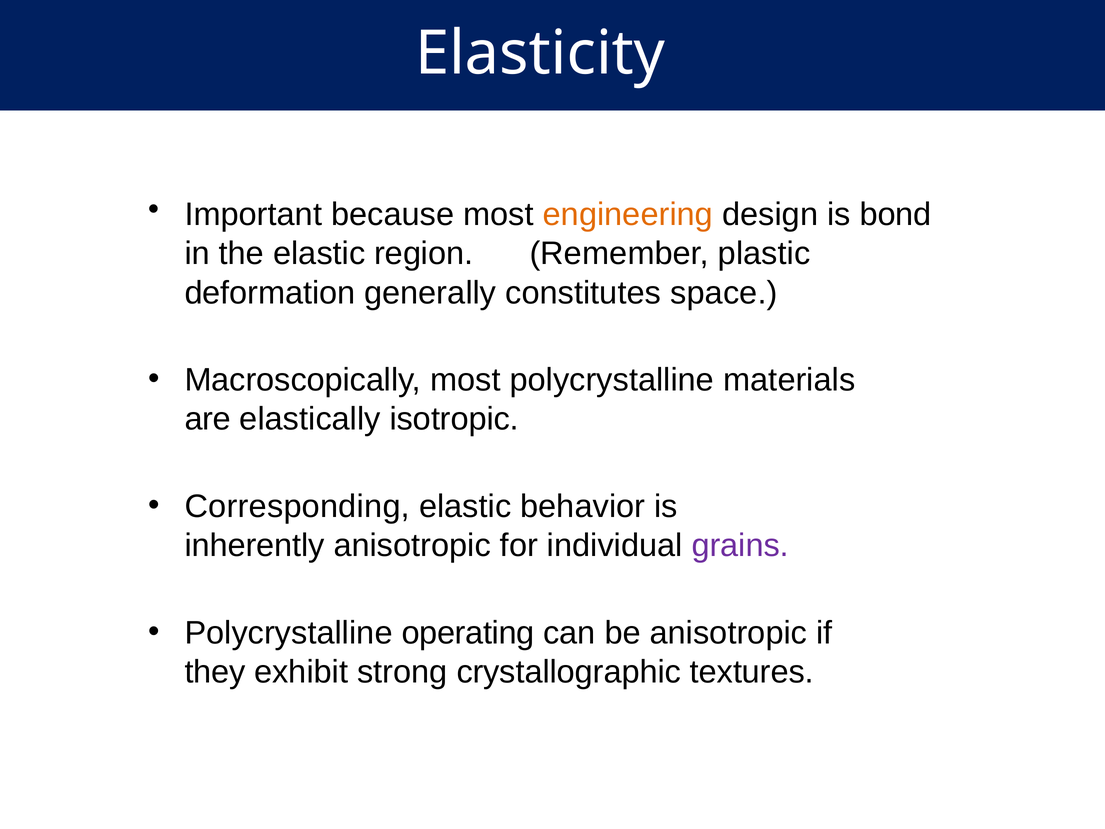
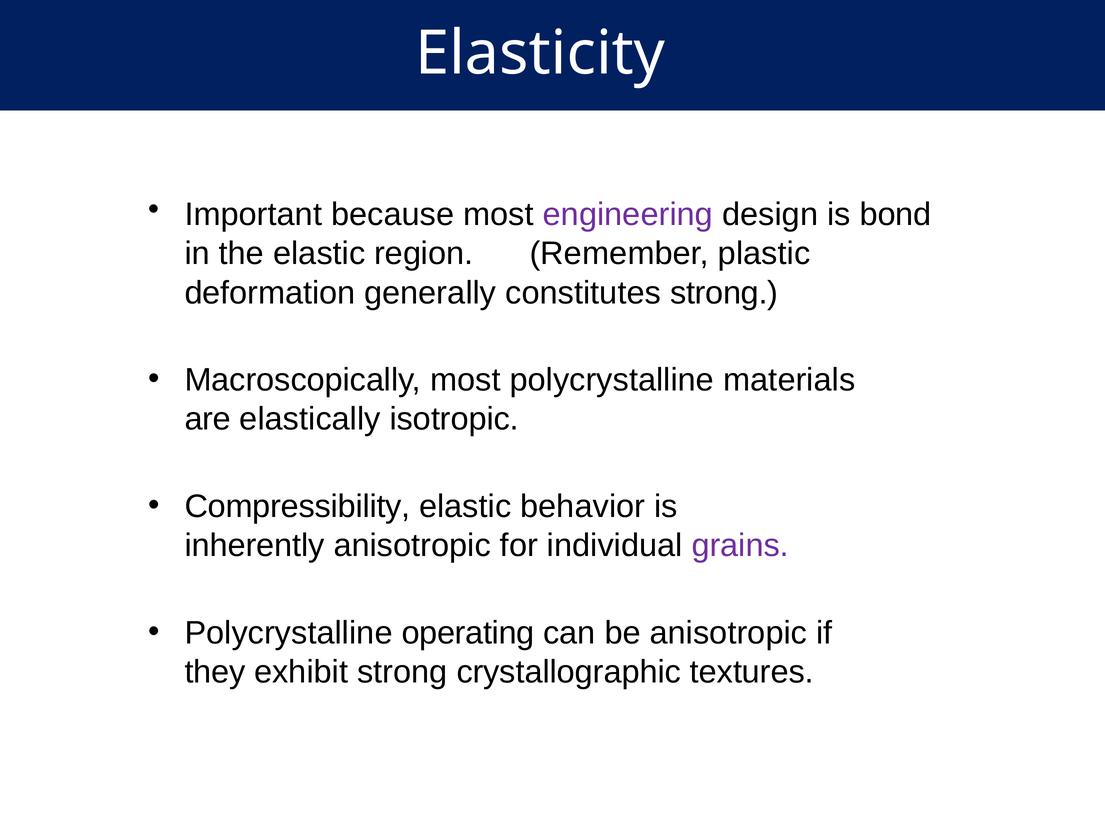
engineering colour: orange -> purple
constitutes space: space -> strong
Corresponding: Corresponding -> Compressibility
